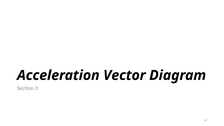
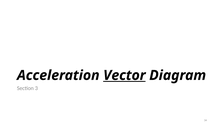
Vector underline: none -> present
